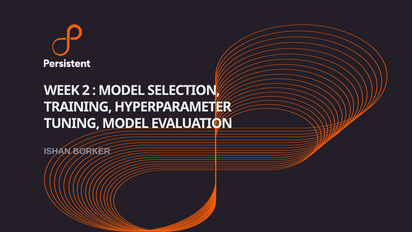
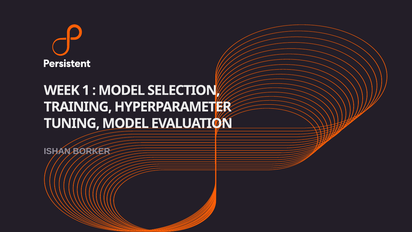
2: 2 -> 1
